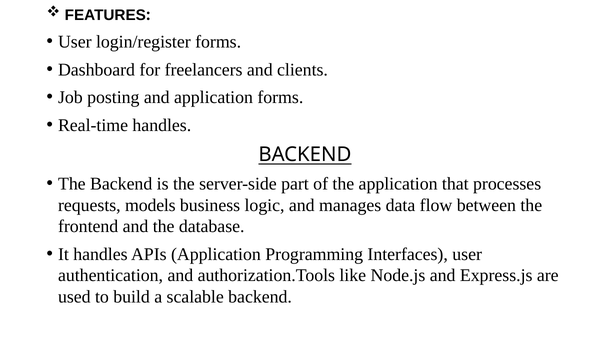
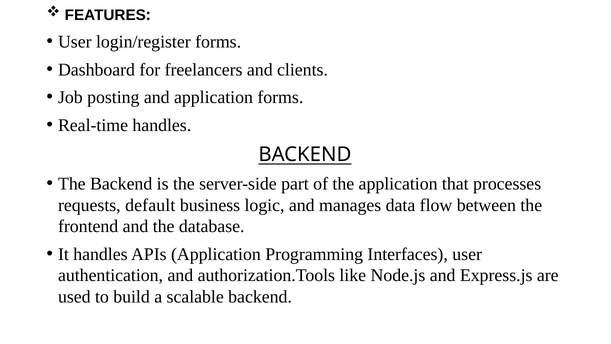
models: models -> default
